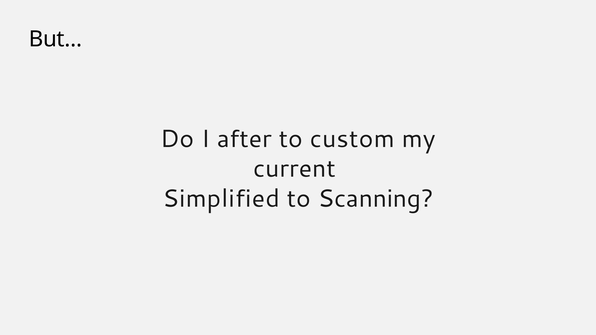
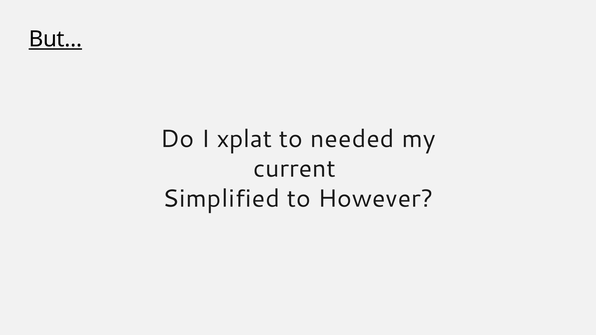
But… underline: none -> present
after: after -> xplat
custom: custom -> needed
Scanning: Scanning -> However
